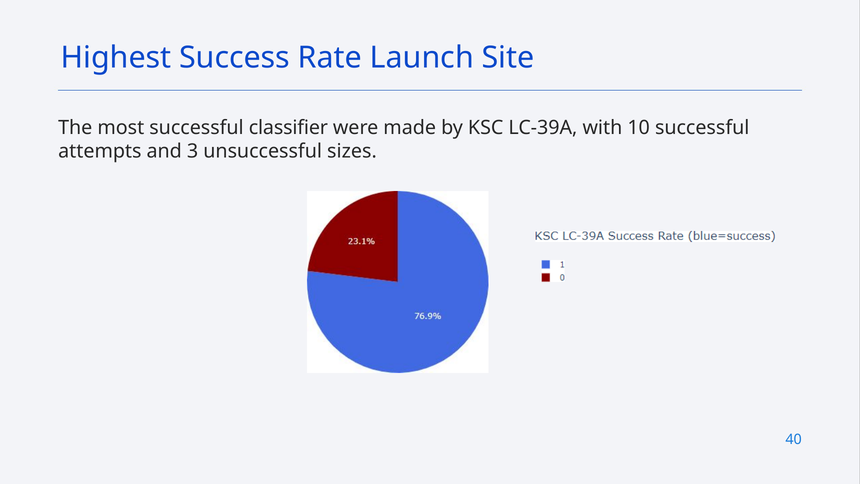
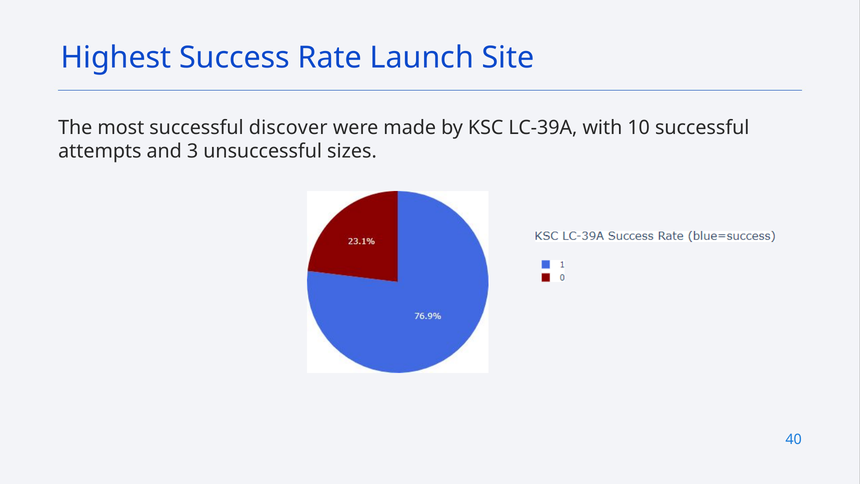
classifier: classifier -> discover
